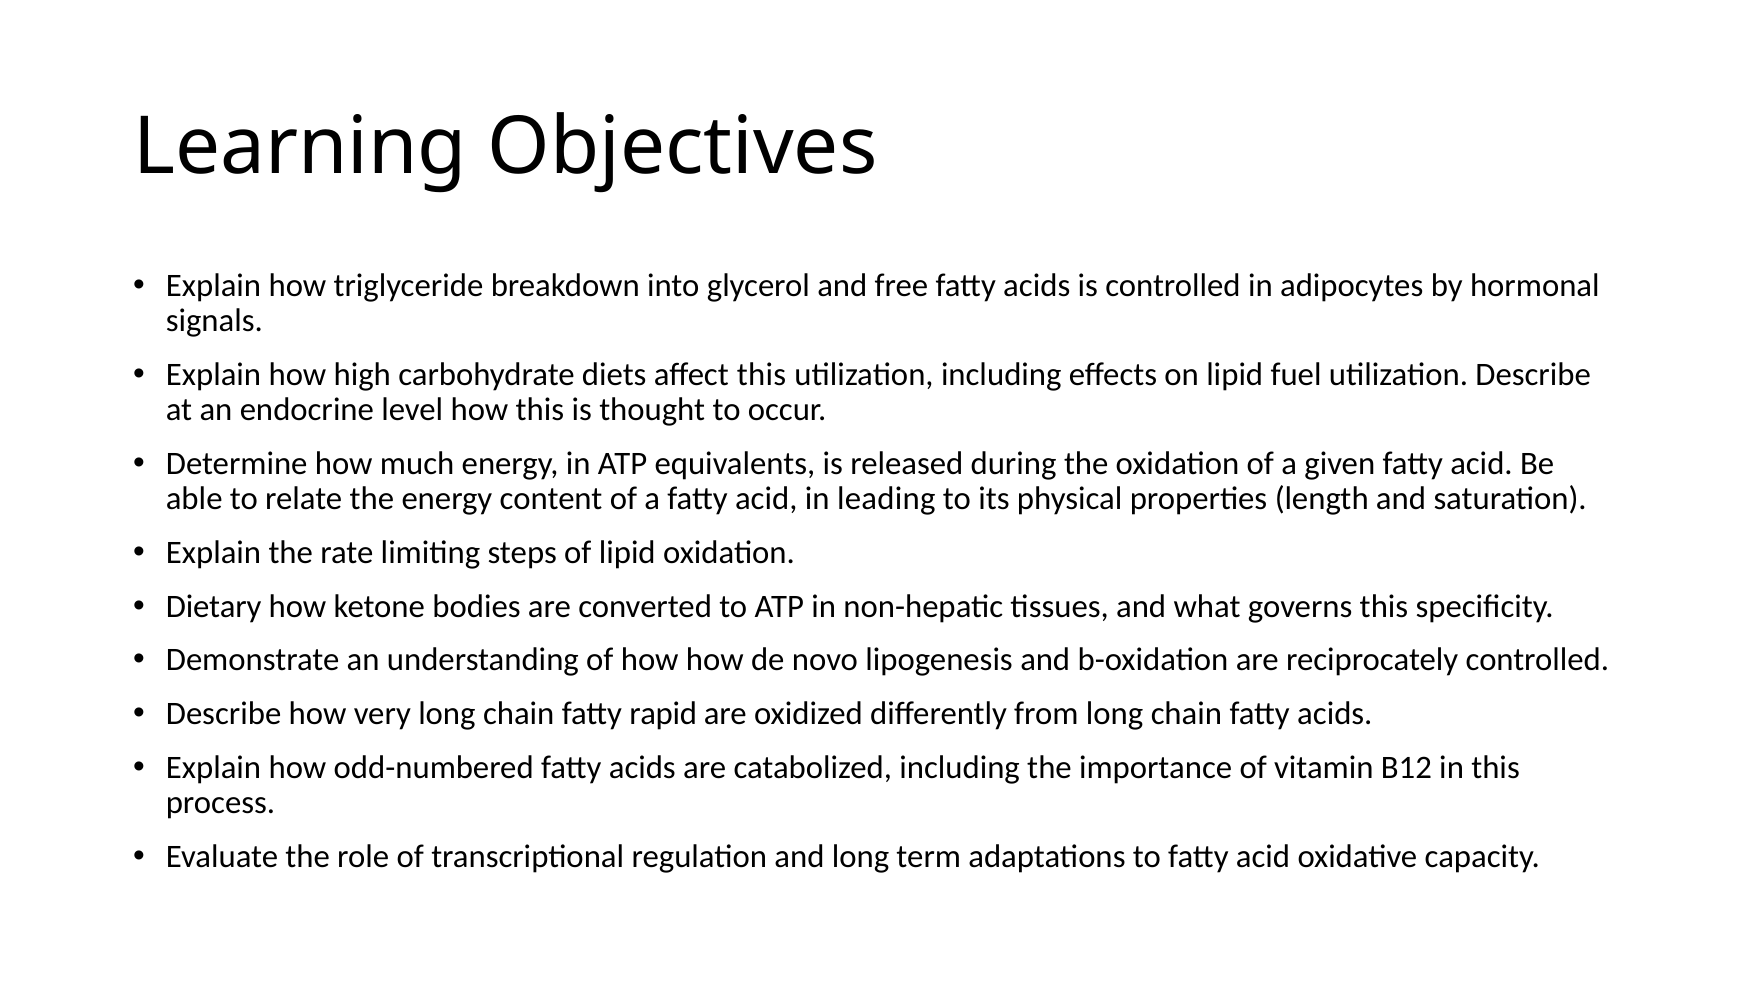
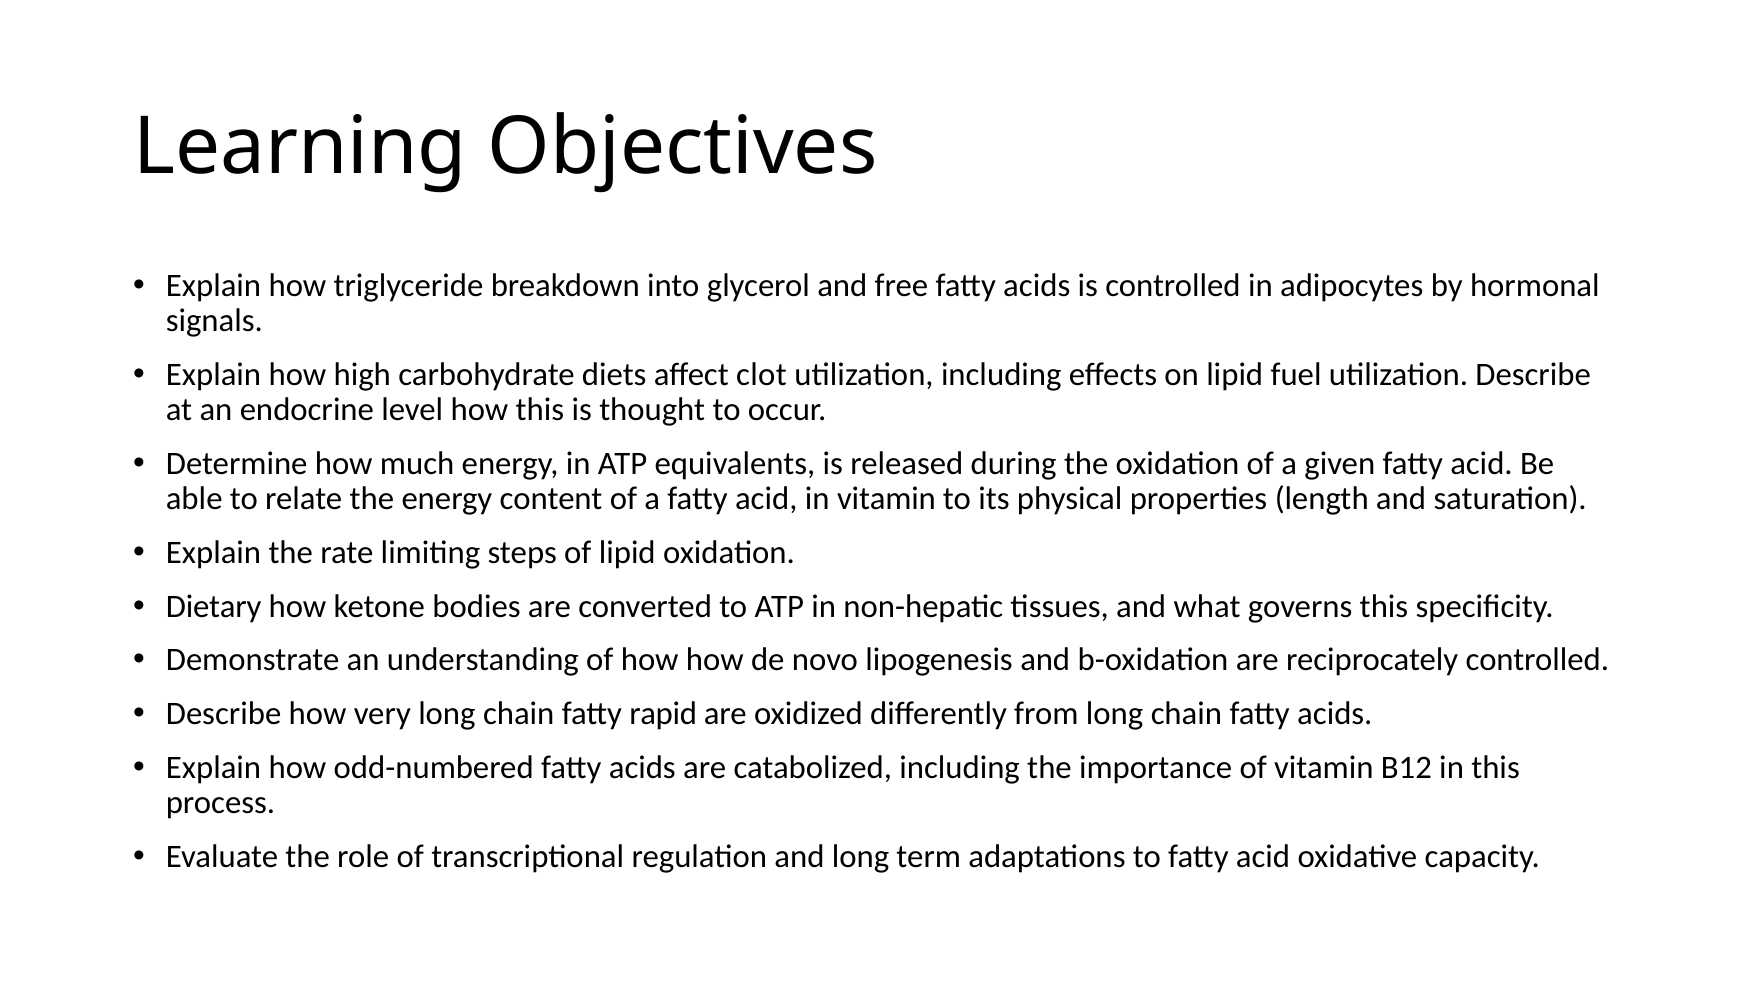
affect this: this -> clot
in leading: leading -> vitamin
